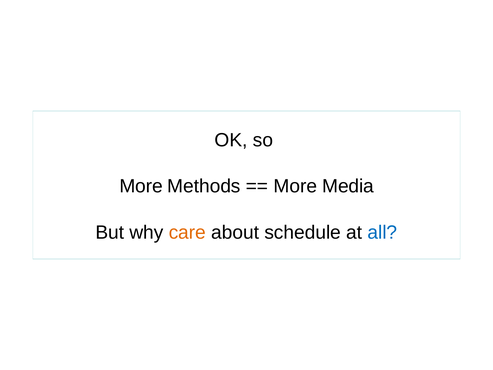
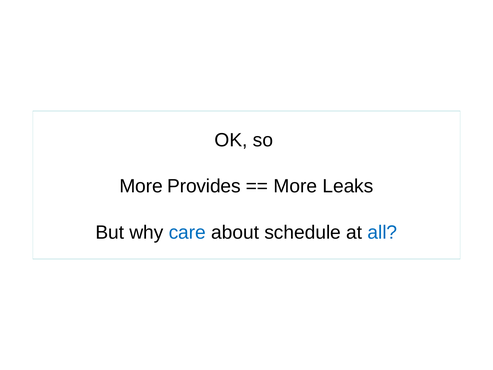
Methods: Methods -> Provides
Media: Media -> Leaks
care colour: orange -> blue
